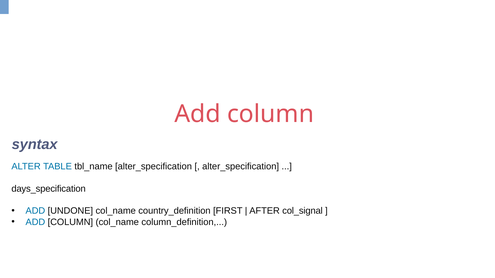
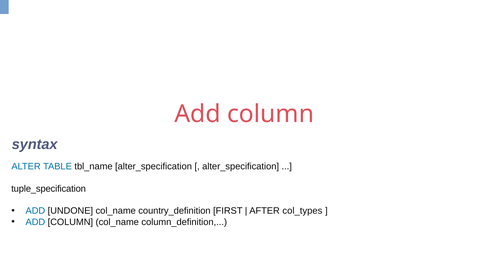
days_specification: days_specification -> tuple_specification
col_signal: col_signal -> col_types
